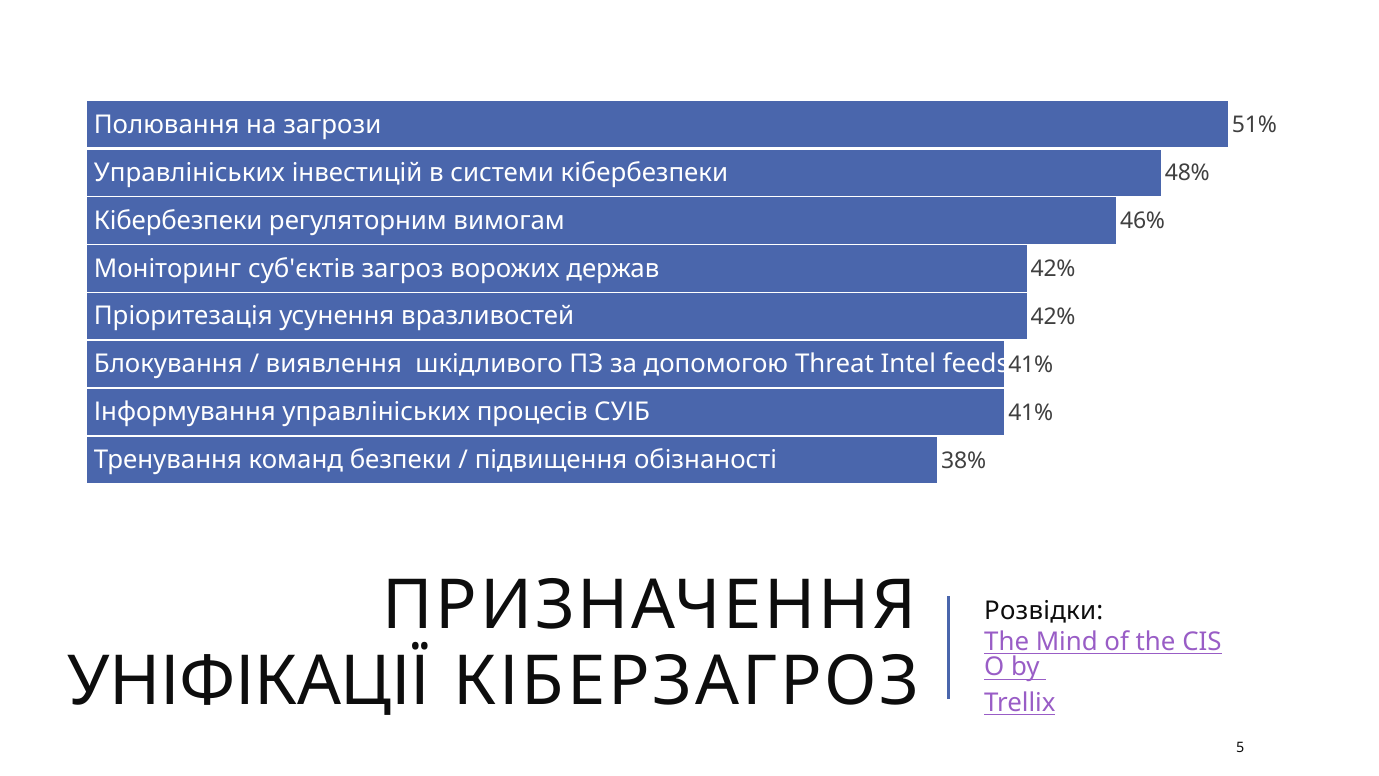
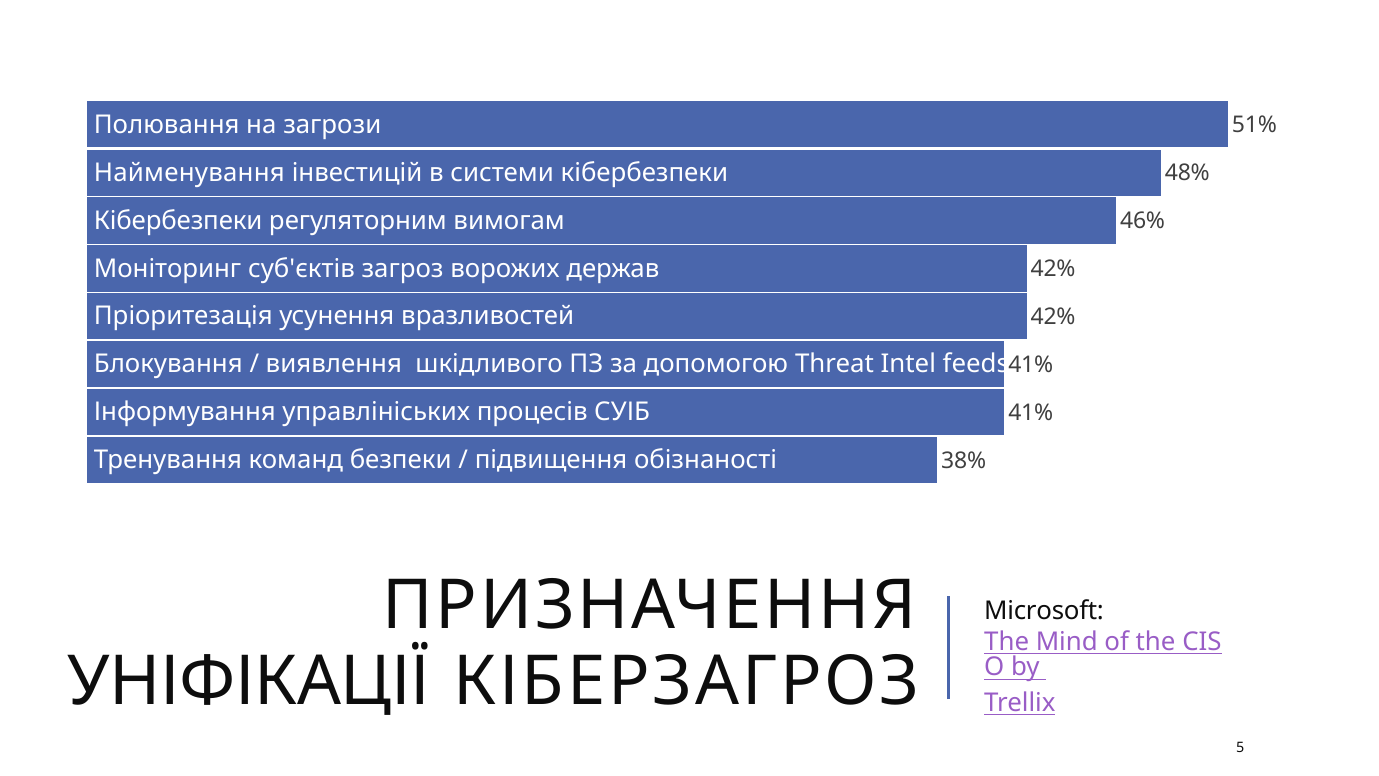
Управлініських at (189, 173): Управлініських -> Найменування
Розвідки: Розвідки -> Microsoft
